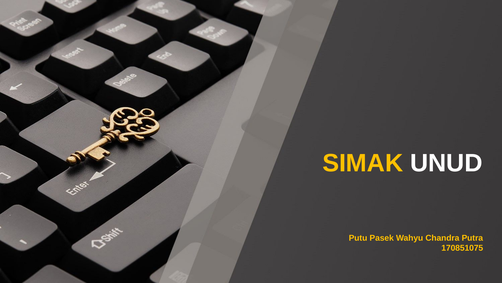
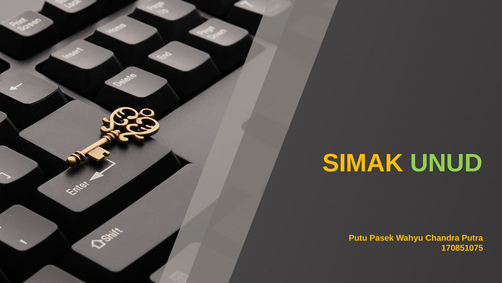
UNUD colour: white -> light green
